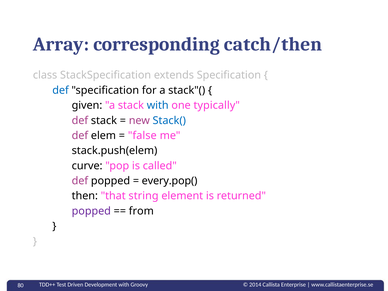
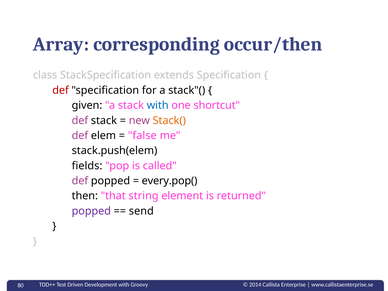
catch/then: catch/then -> occur/then
def at (61, 90) colour: blue -> red
typically: typically -> shortcut
Stack( colour: blue -> orange
curve: curve -> fields
from: from -> send
